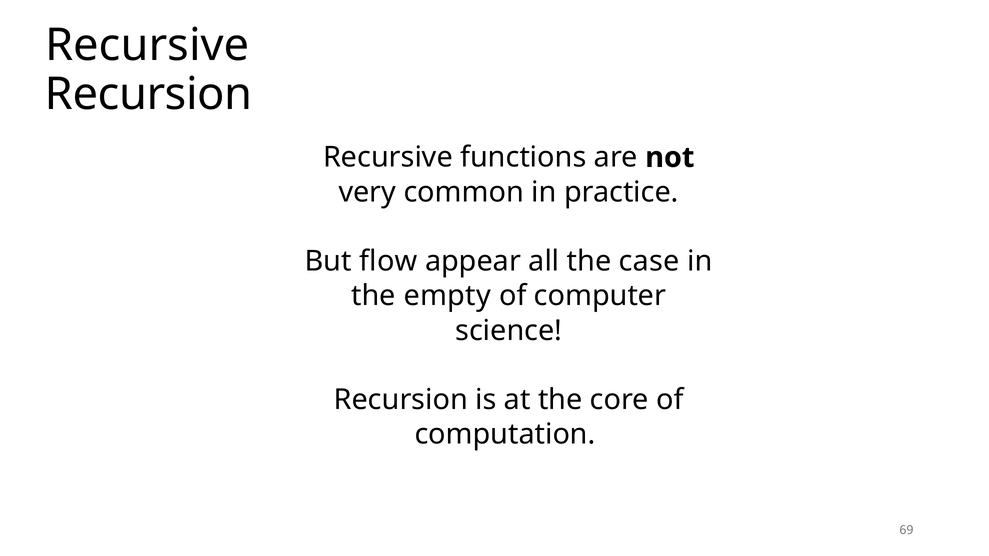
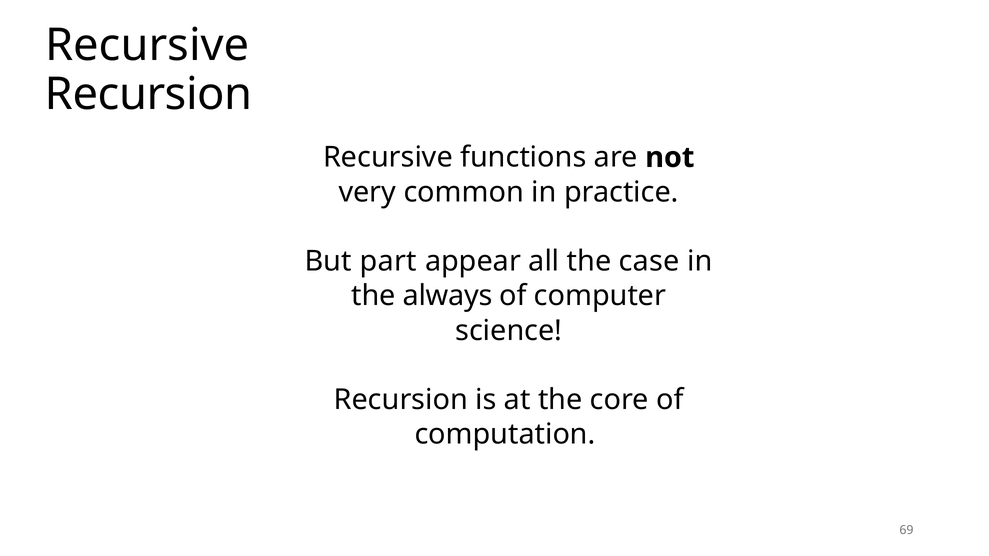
flow: flow -> part
empty: empty -> always
